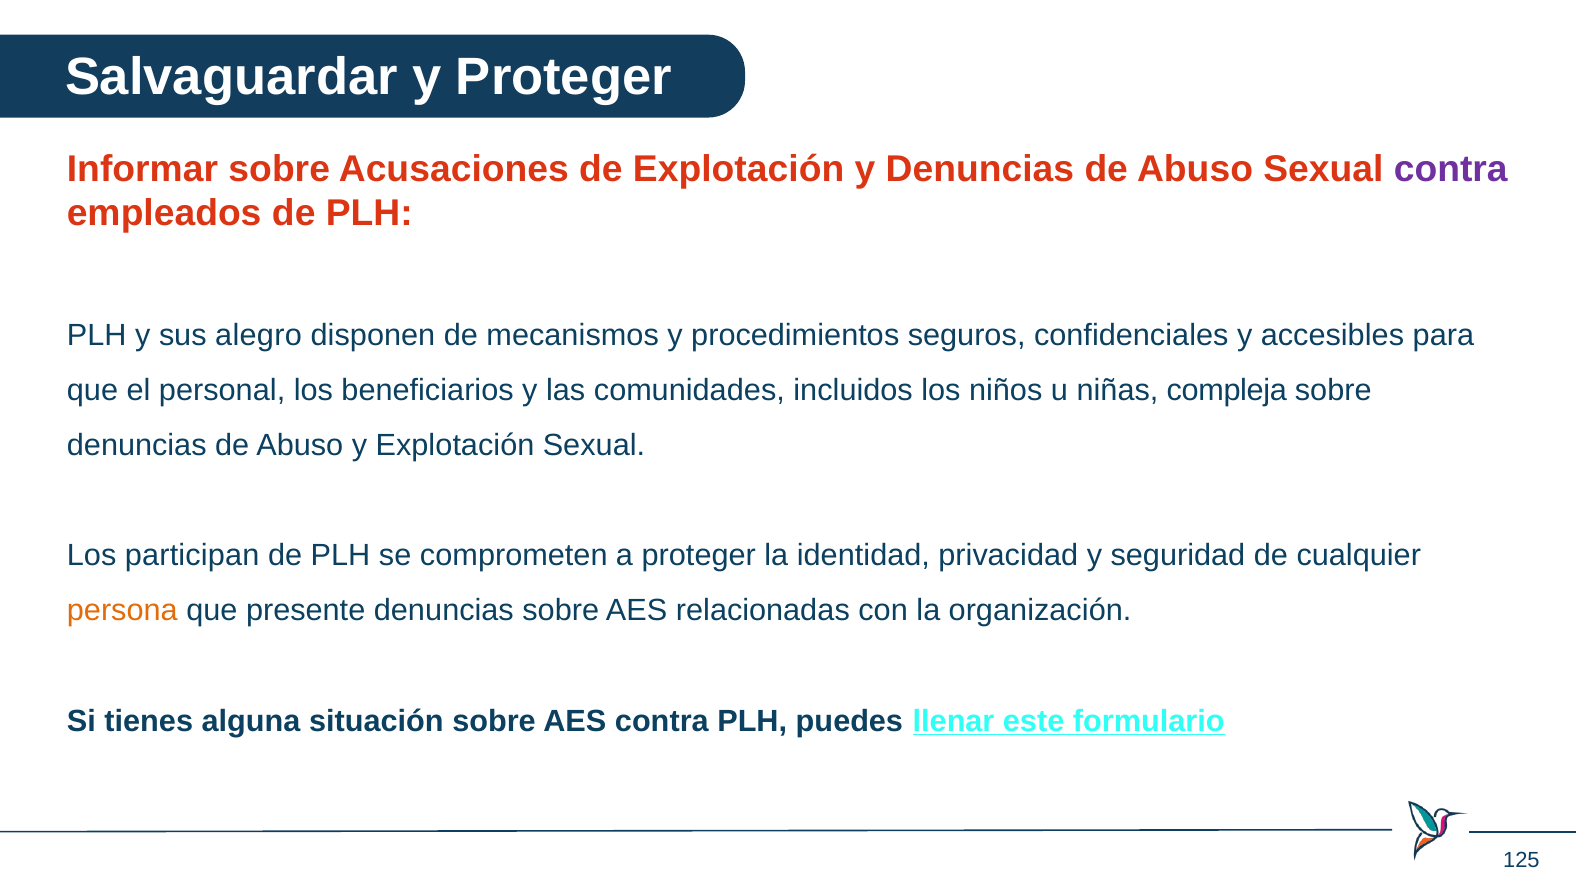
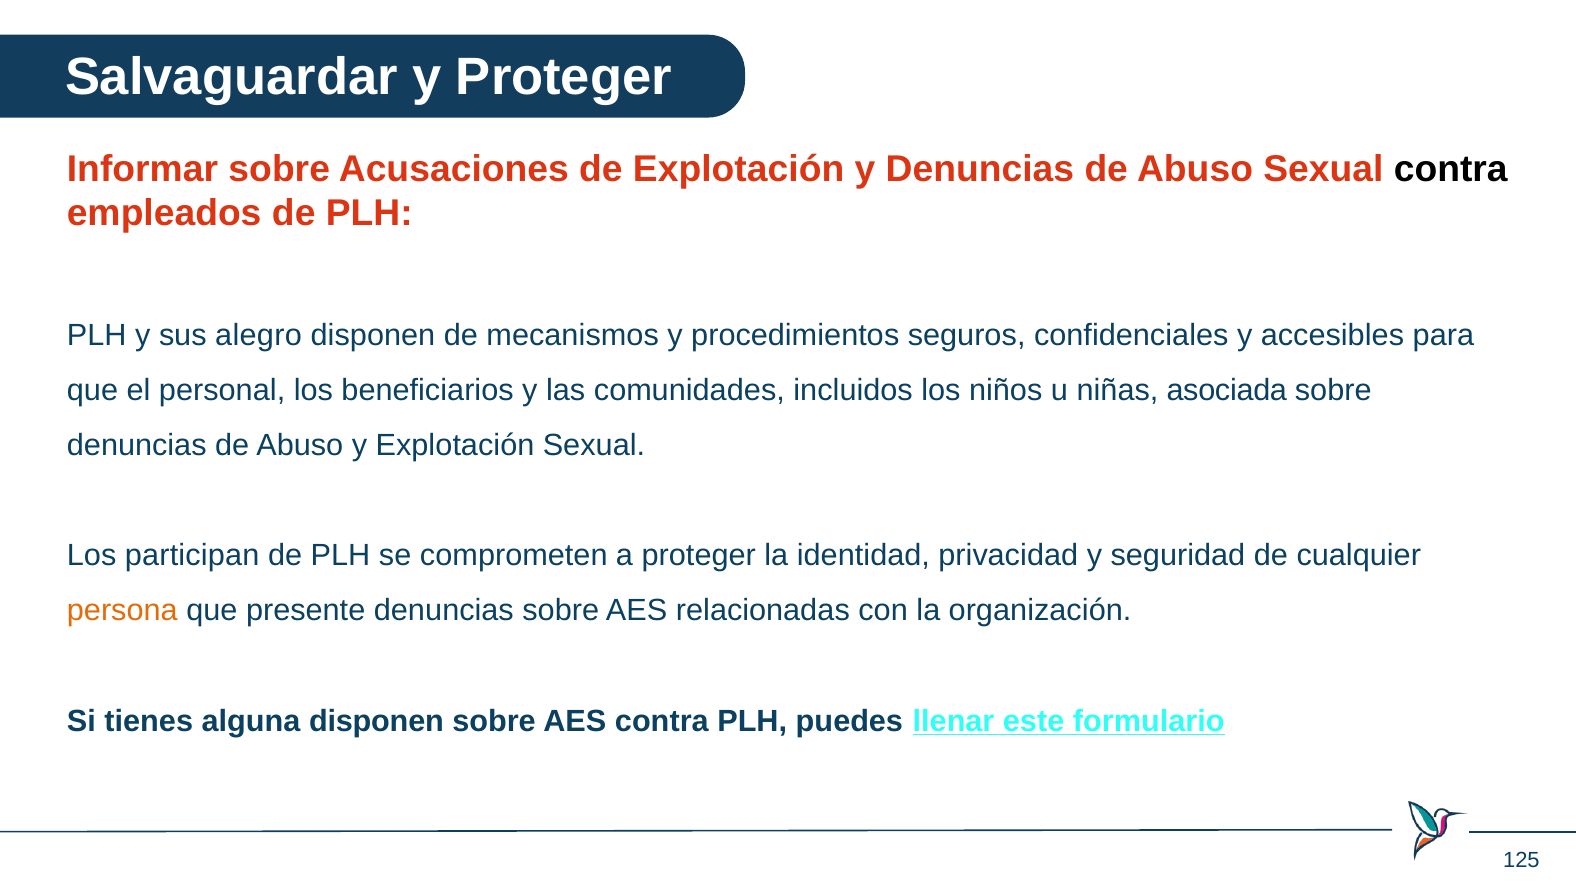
contra at (1451, 169) colour: purple -> black
compleja: compleja -> asociada
alguna situación: situación -> disponen
